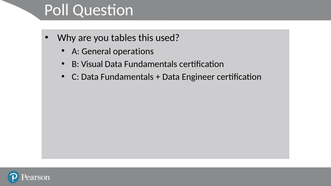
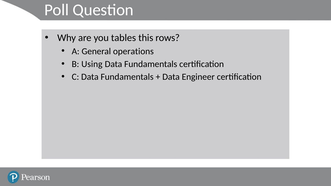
used: used -> rows
Visual: Visual -> Using
